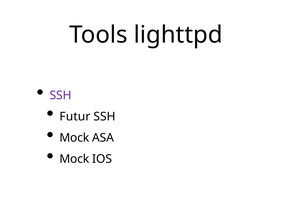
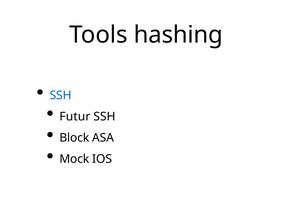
lighttpd: lighttpd -> hashing
SSH at (61, 95) colour: purple -> blue
Mock at (74, 138): Mock -> Block
